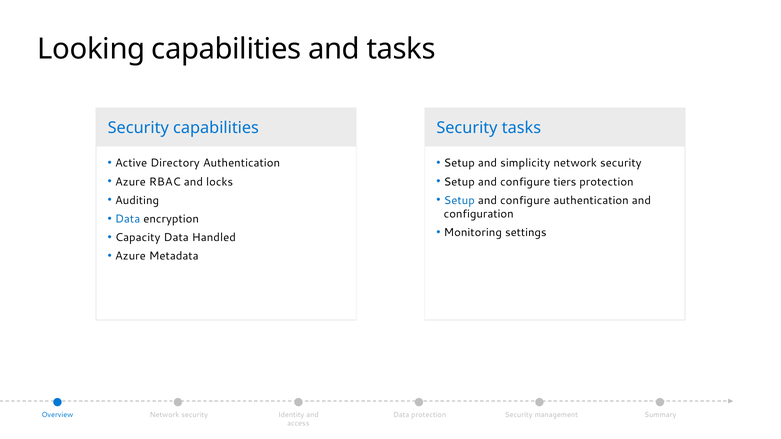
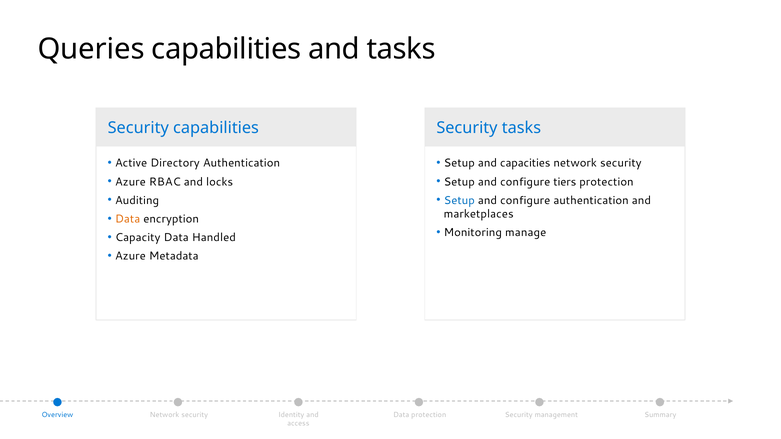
Looking: Looking -> Queries
simplicity: simplicity -> capacities
configuration: configuration -> marketplaces
Data at (128, 219) colour: blue -> orange
settings: settings -> manage
